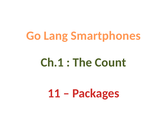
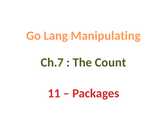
Smartphones: Smartphones -> Manipulating
Ch.1: Ch.1 -> Ch.7
